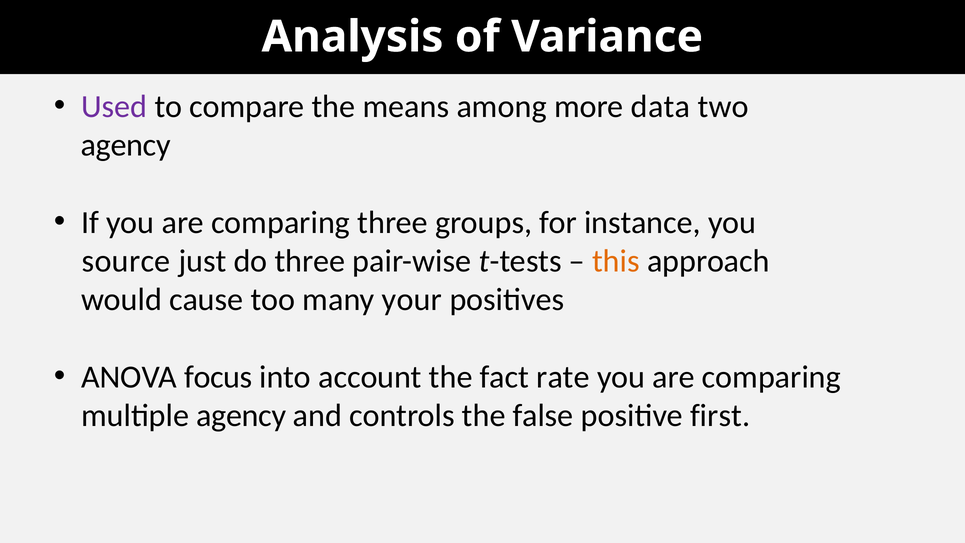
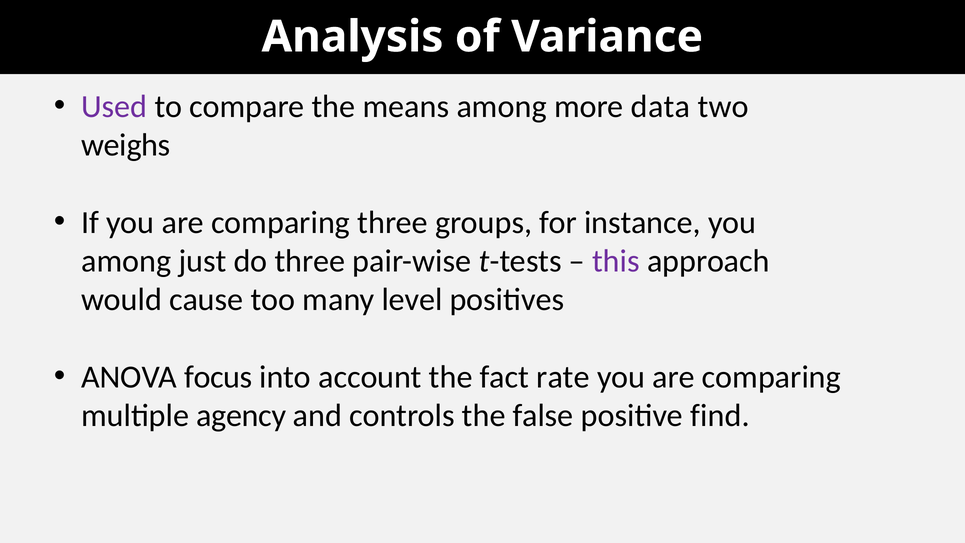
agency at (126, 145): agency -> weighs
source at (126, 261): source -> among
this colour: orange -> purple
your: your -> level
first: first -> find
